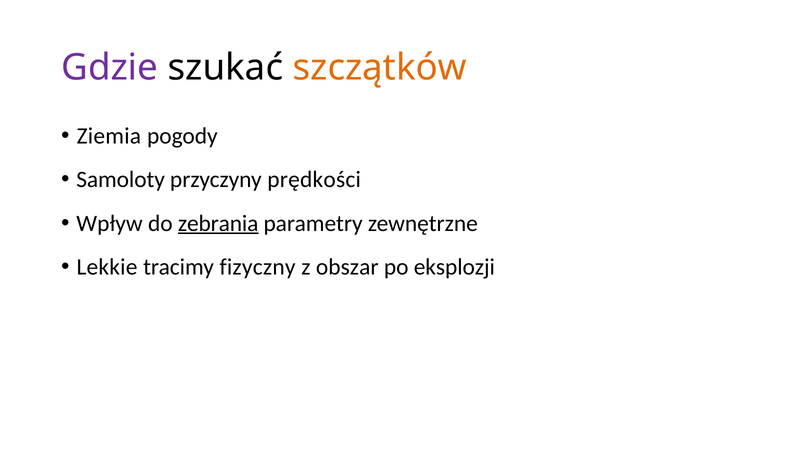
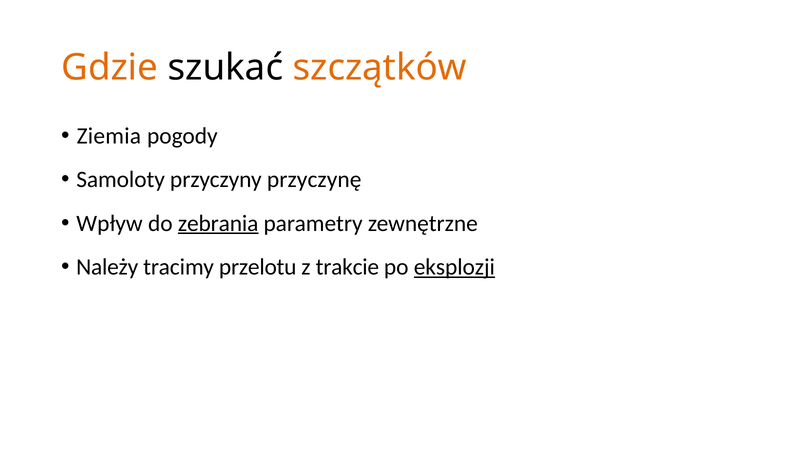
Gdzie colour: purple -> orange
prędkości: prędkości -> przyczynę
Lekkie: Lekkie -> Należy
fizyczny: fizyczny -> przelotu
obszar: obszar -> trakcie
eksplozji underline: none -> present
